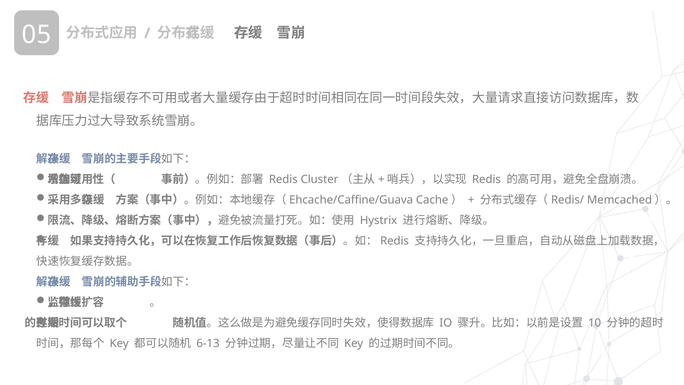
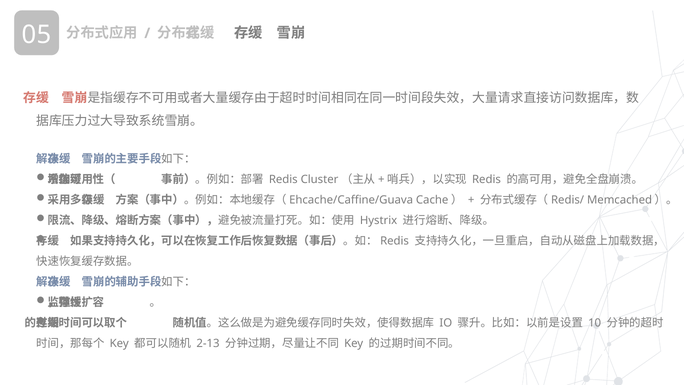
6-13: 6-13 -> 2-13
